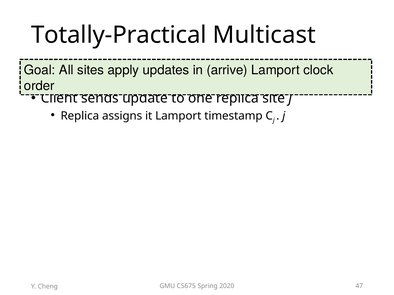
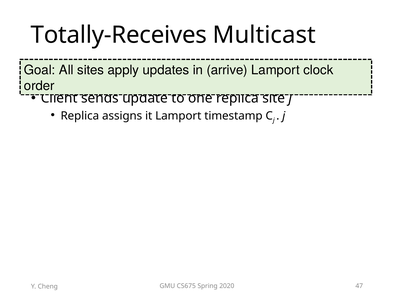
Totally-Practical: Totally-Practical -> Totally-Receives
